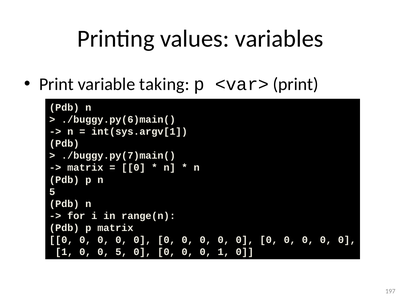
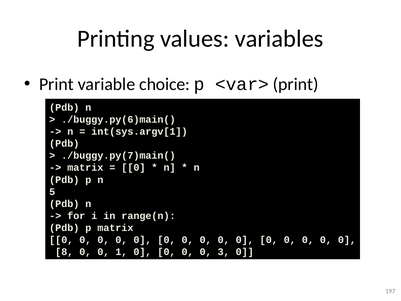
taking: taking -> choice
1 at (64, 252): 1 -> 8
0 5: 5 -> 1
1 at (224, 252): 1 -> 3
